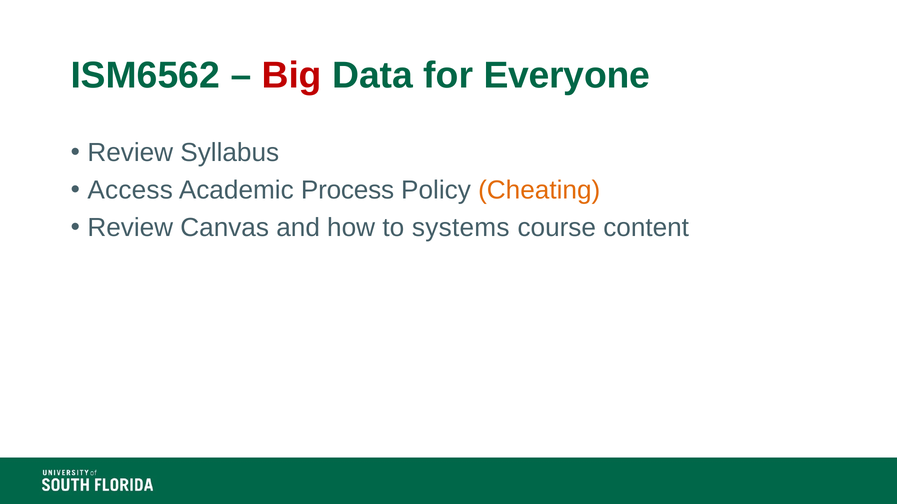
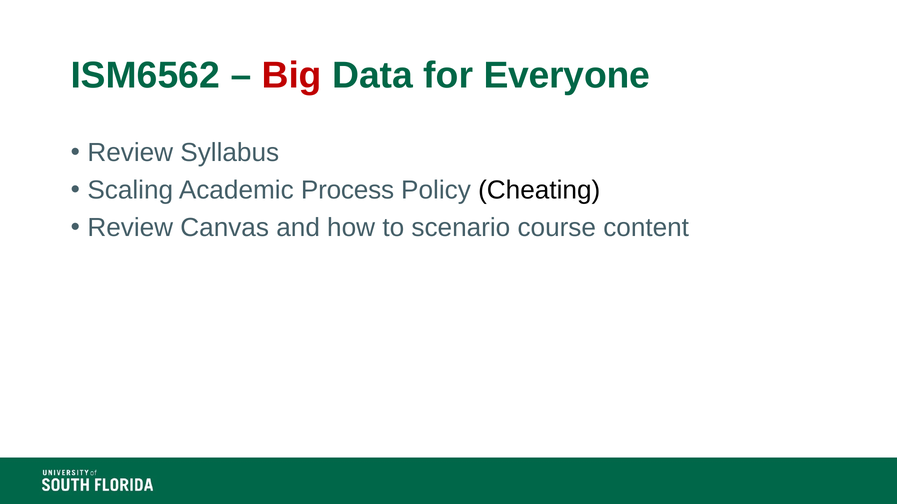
Access: Access -> Scaling
Cheating colour: orange -> black
systems: systems -> scenario
